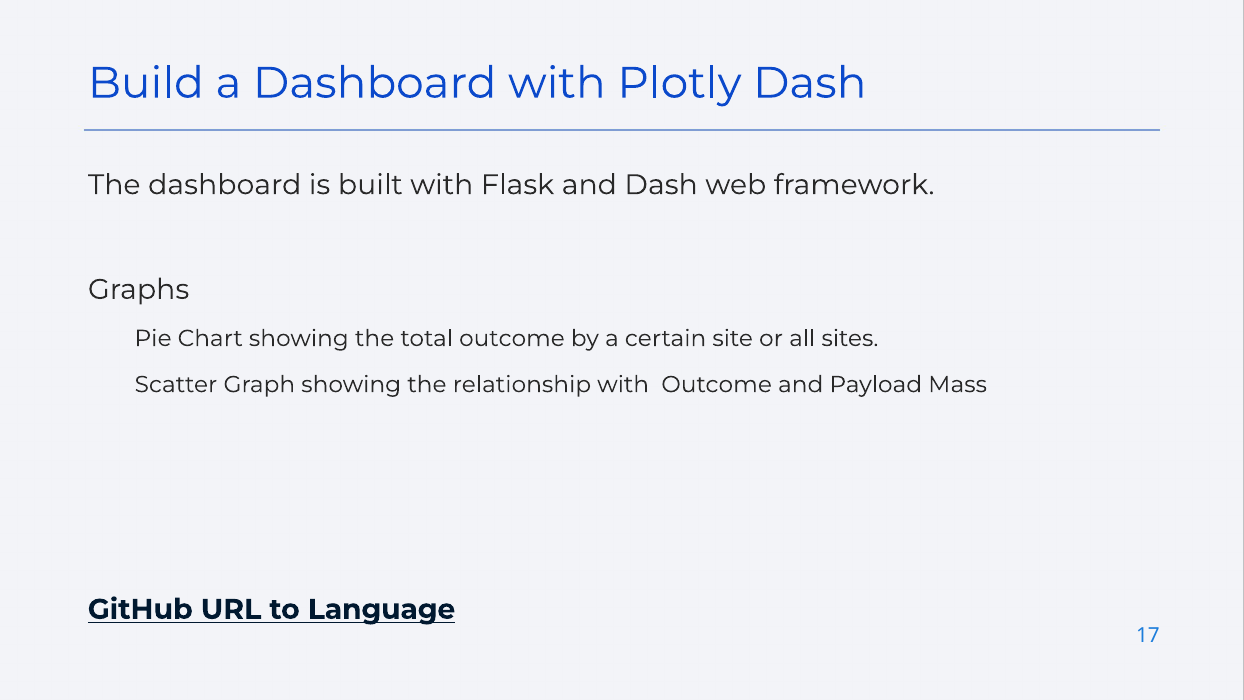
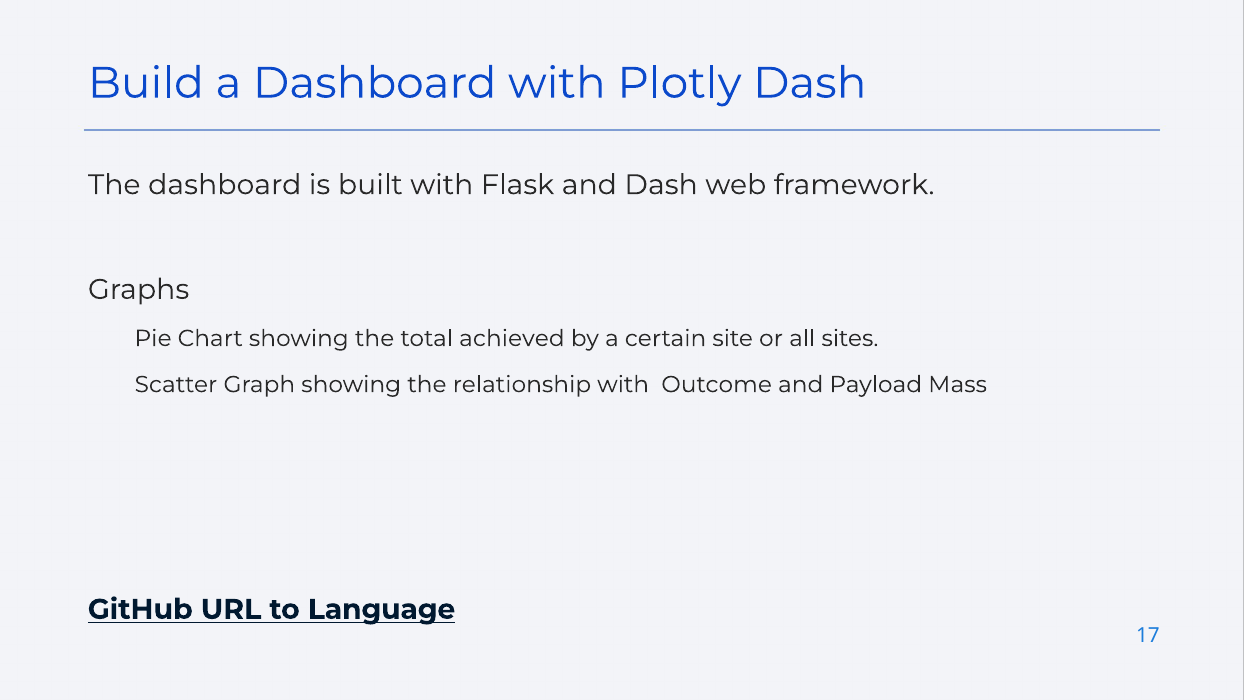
total outcome: outcome -> achieved
